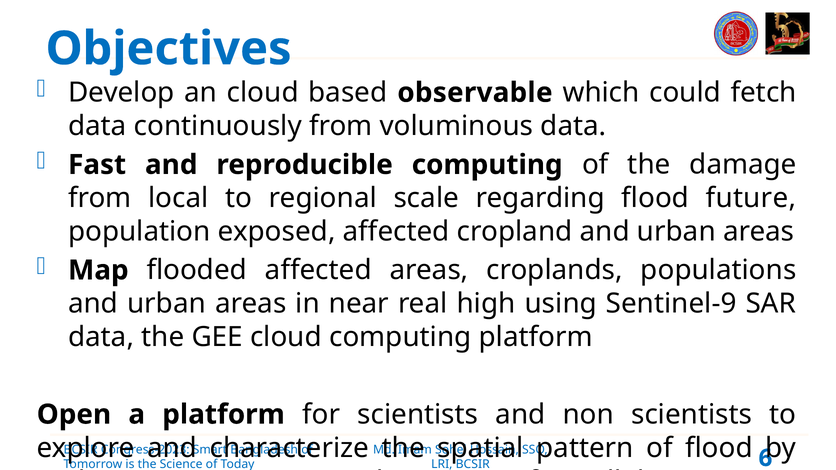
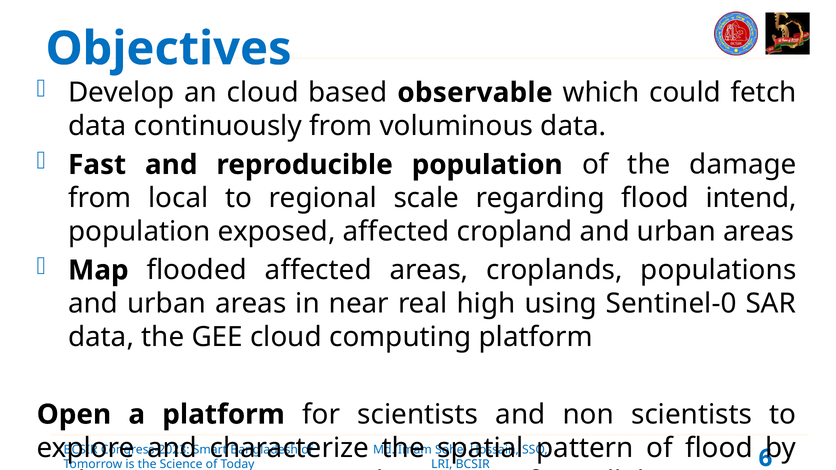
reproducible computing: computing -> population
flood future: future -> intend
Sentinel-9: Sentinel-9 -> Sentinel-0
